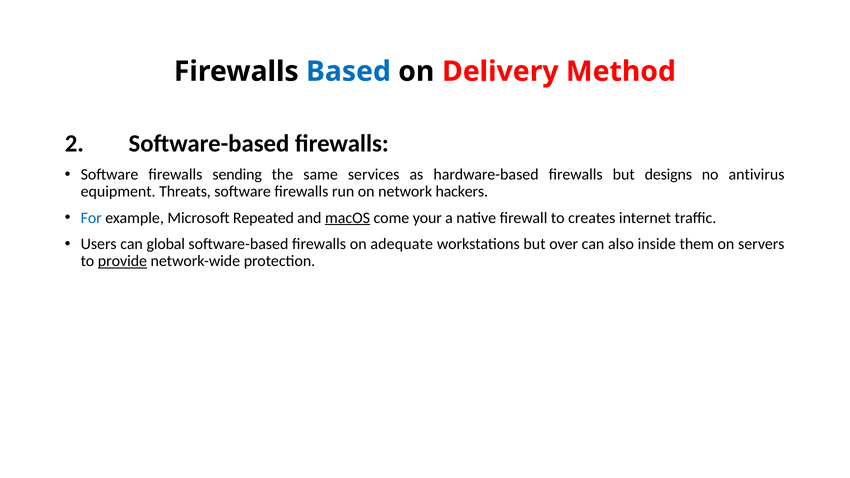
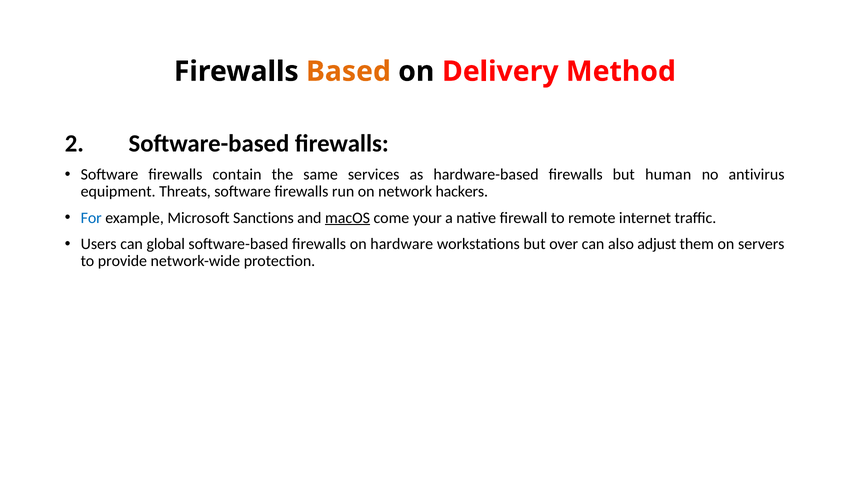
Based colour: blue -> orange
sending: sending -> contain
designs: designs -> human
Repeated: Repeated -> Sanctions
creates: creates -> remote
adequate: adequate -> hardware
inside: inside -> adjust
provide underline: present -> none
